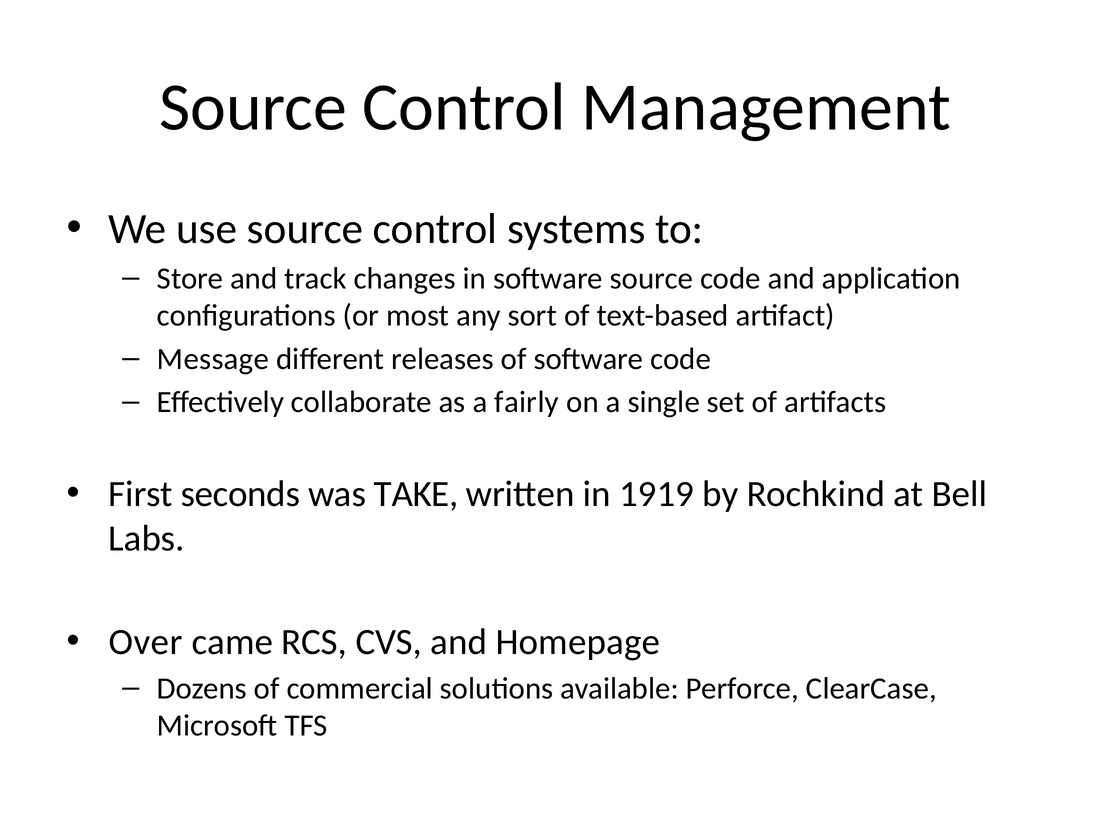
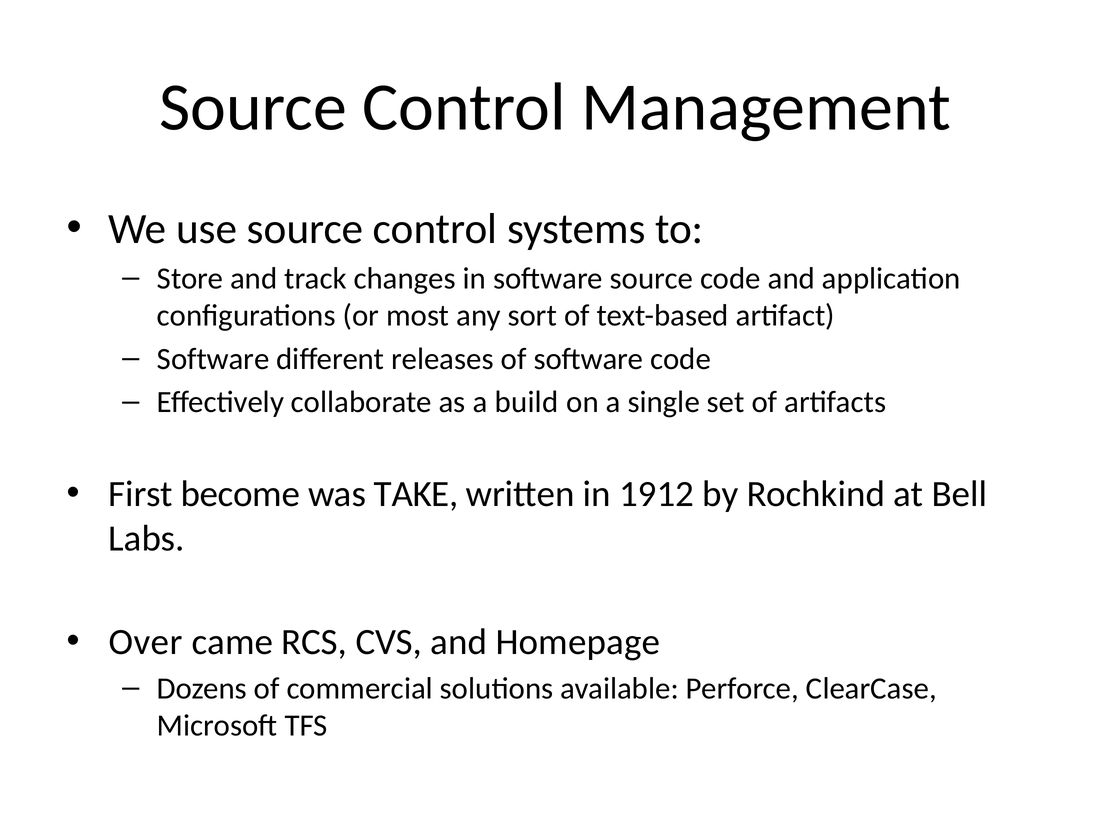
Message at (213, 359): Message -> Software
fairly: fairly -> build
seconds: seconds -> become
1919: 1919 -> 1912
